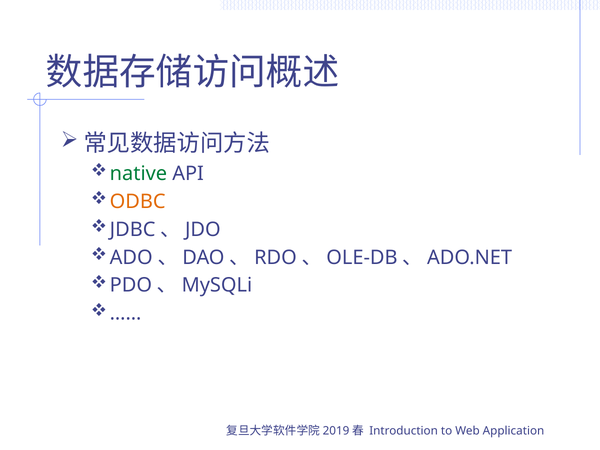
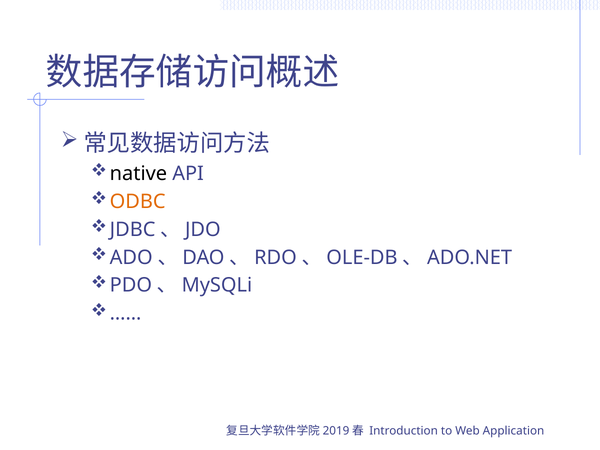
native colour: green -> black
